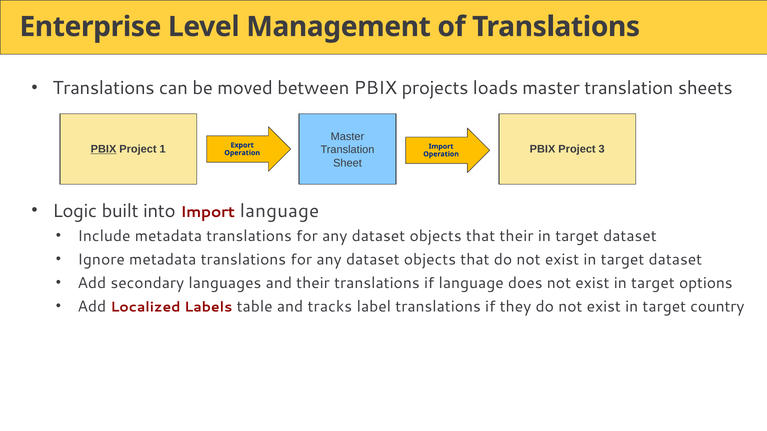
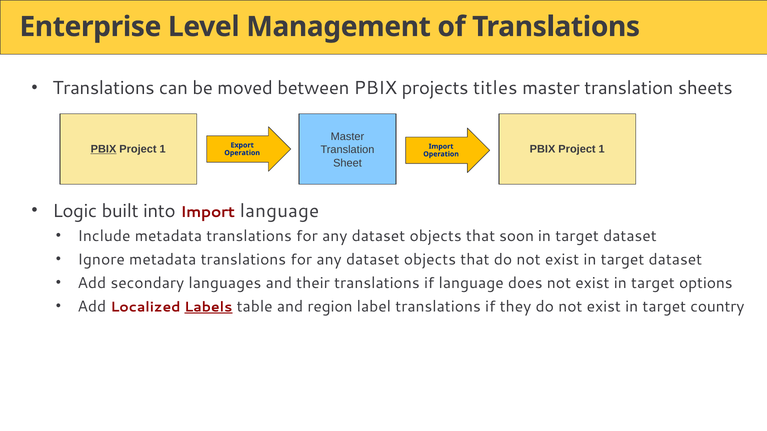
loads: loads -> titles
1 PBIX Project 3: 3 -> 1
that their: their -> soon
Labels underline: none -> present
tracks: tracks -> region
